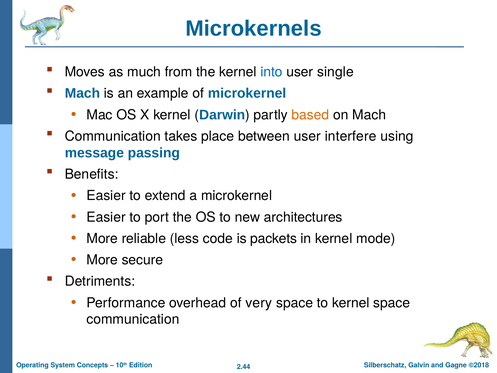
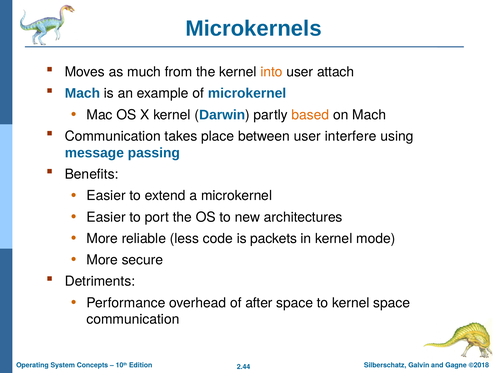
into colour: blue -> orange
single: single -> attach
very: very -> after
